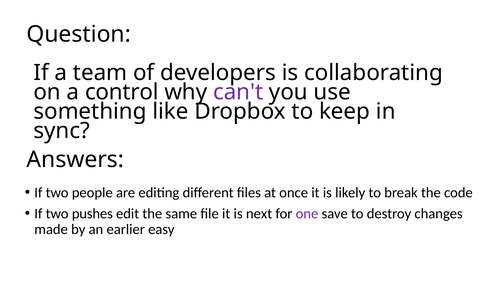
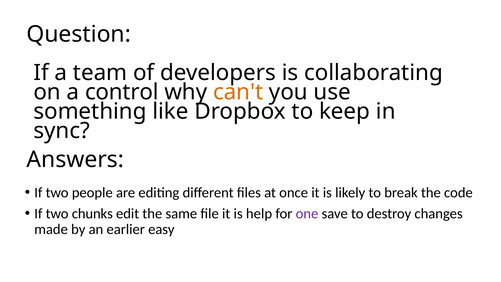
can't colour: purple -> orange
pushes: pushes -> chunks
next: next -> help
